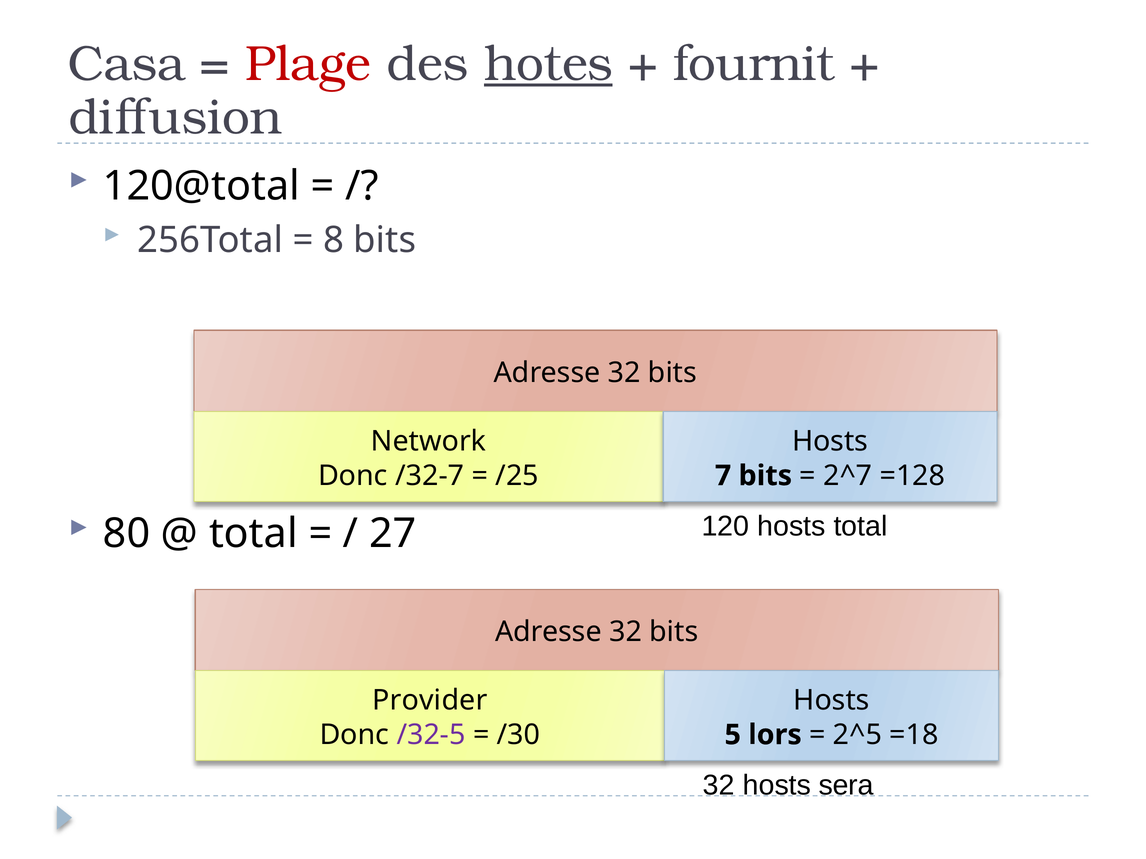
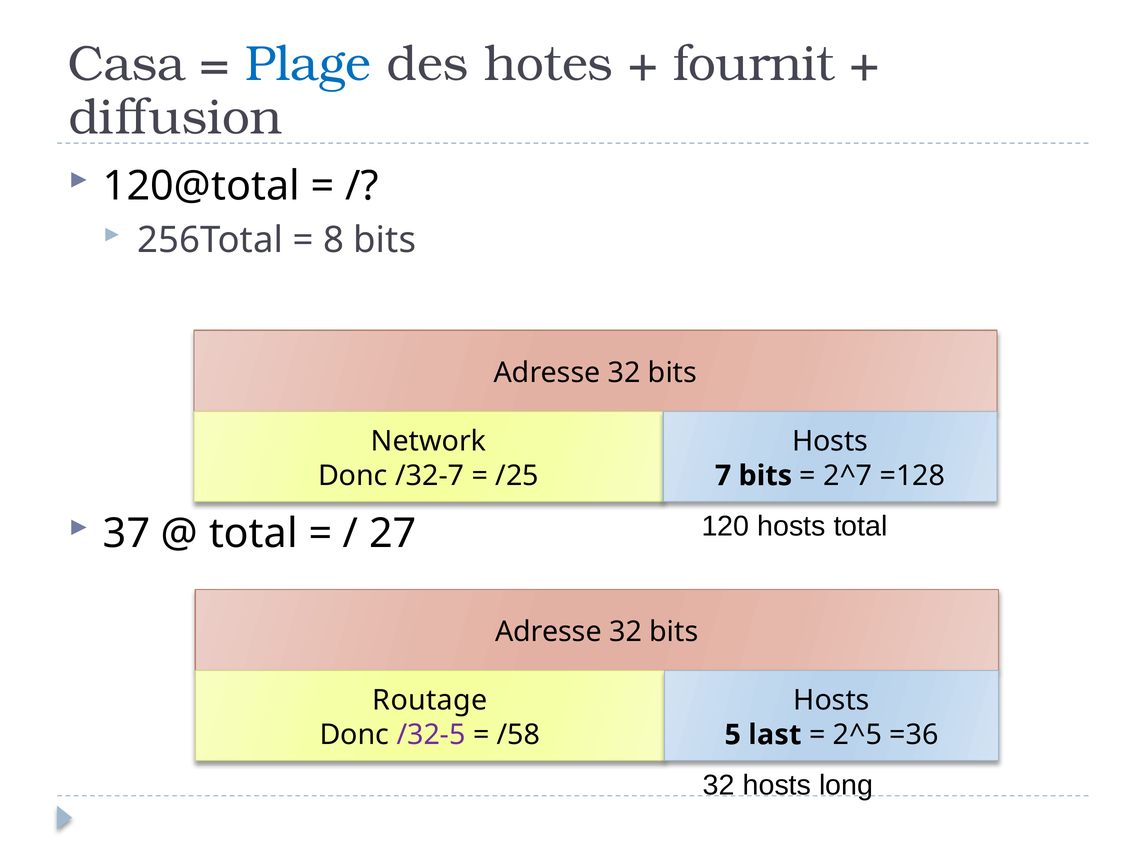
Plage colour: red -> blue
hotes underline: present -> none
80: 80 -> 37
Provider: Provider -> Routage
/30: /30 -> /58
lors: lors -> last
=18: =18 -> =36
sera: sera -> long
